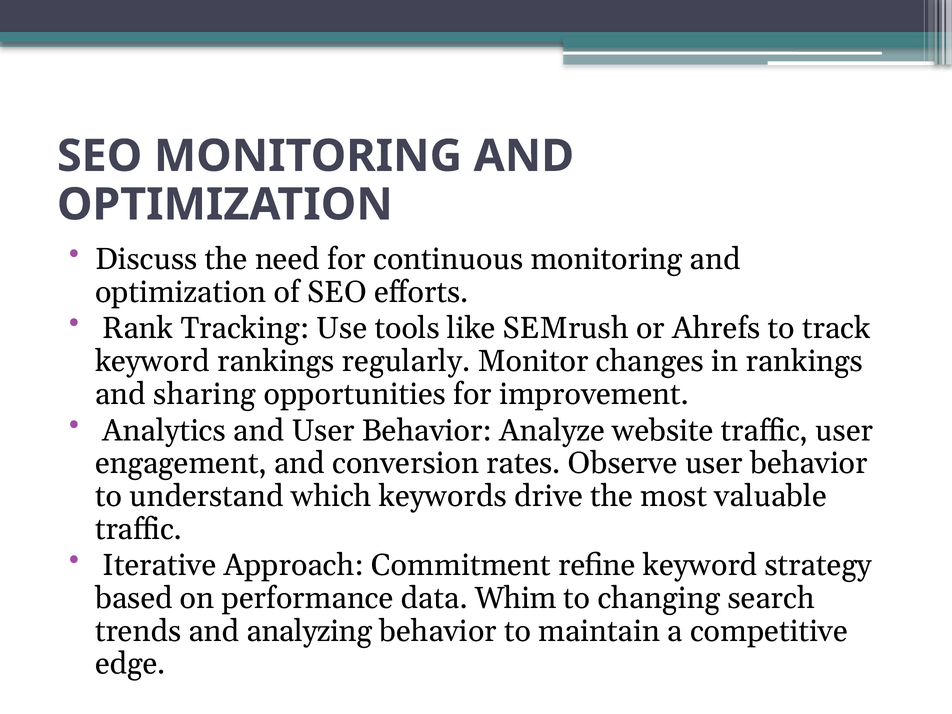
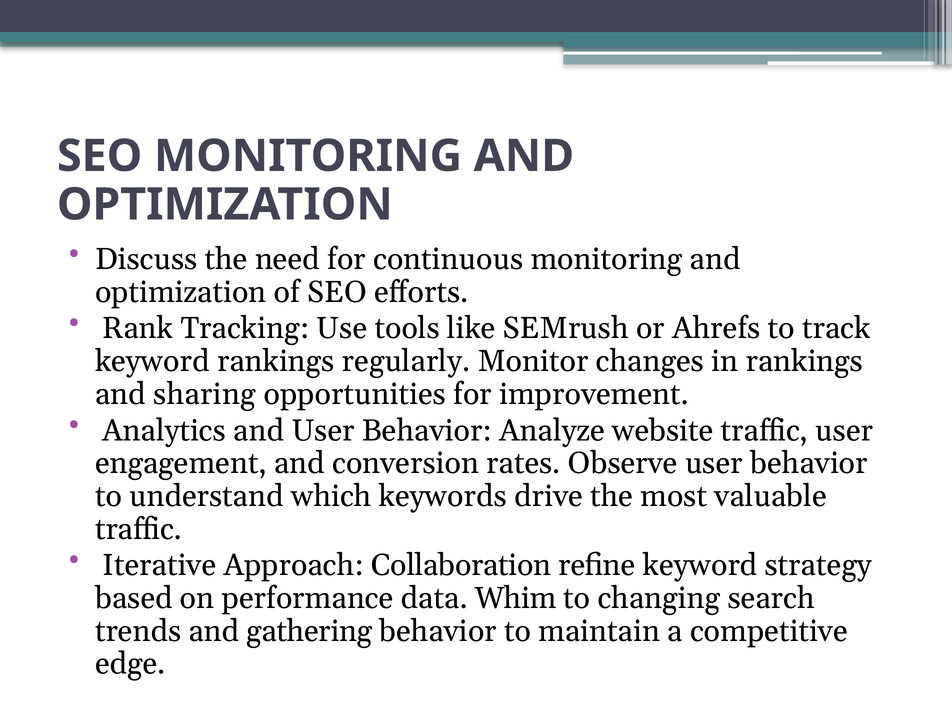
Commitment: Commitment -> Collaboration
analyzing: analyzing -> gathering
